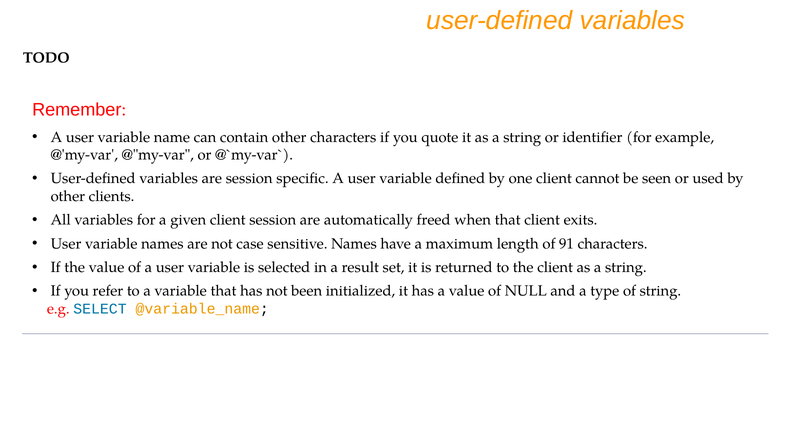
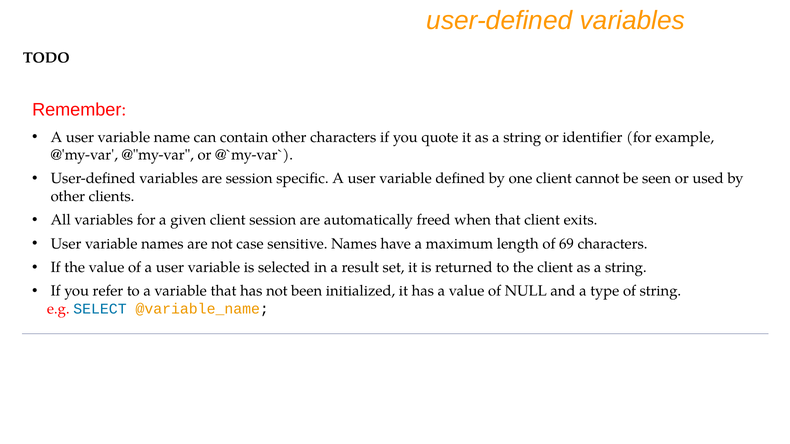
91: 91 -> 69
